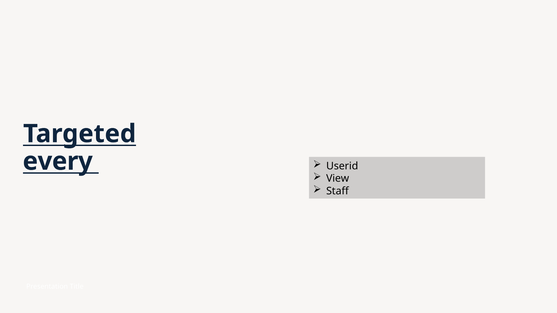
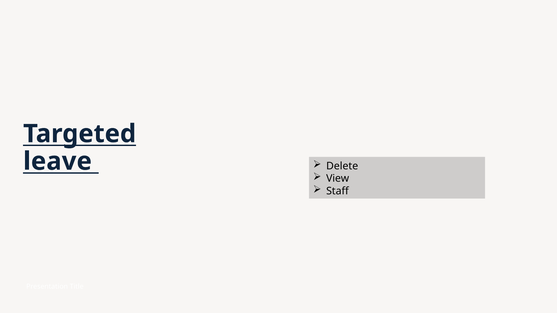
every: every -> leave
Userid: Userid -> Delete
